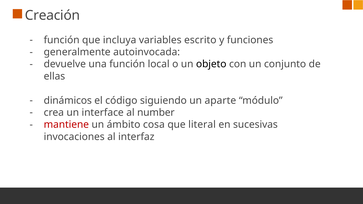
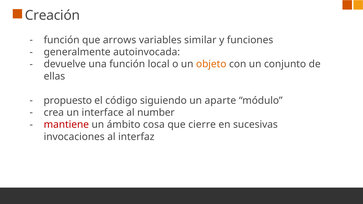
incluya: incluya -> arrows
escrito: escrito -> similar
objeto colour: black -> orange
dinámicos: dinámicos -> propuesto
literal: literal -> cierre
